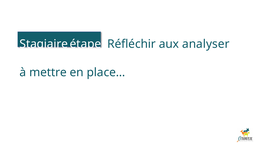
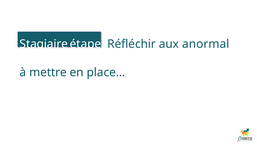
analyser: analyser -> anormal
